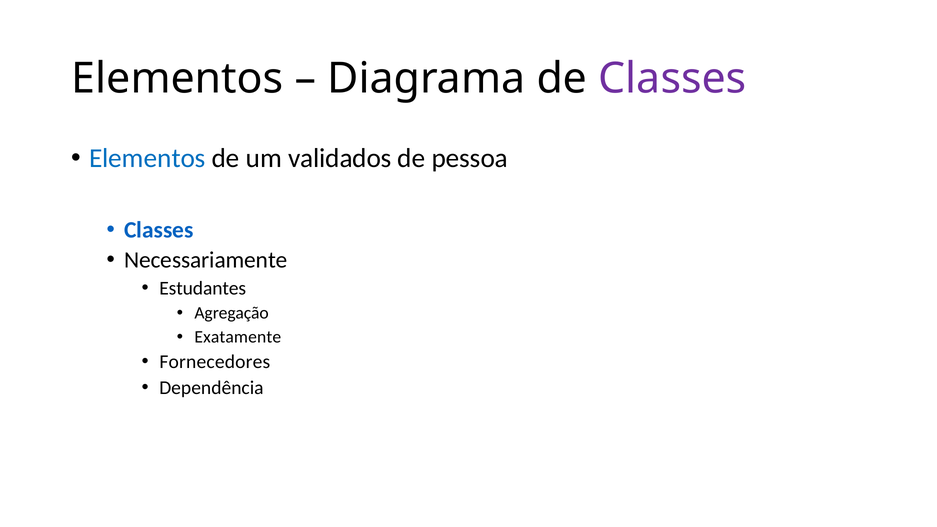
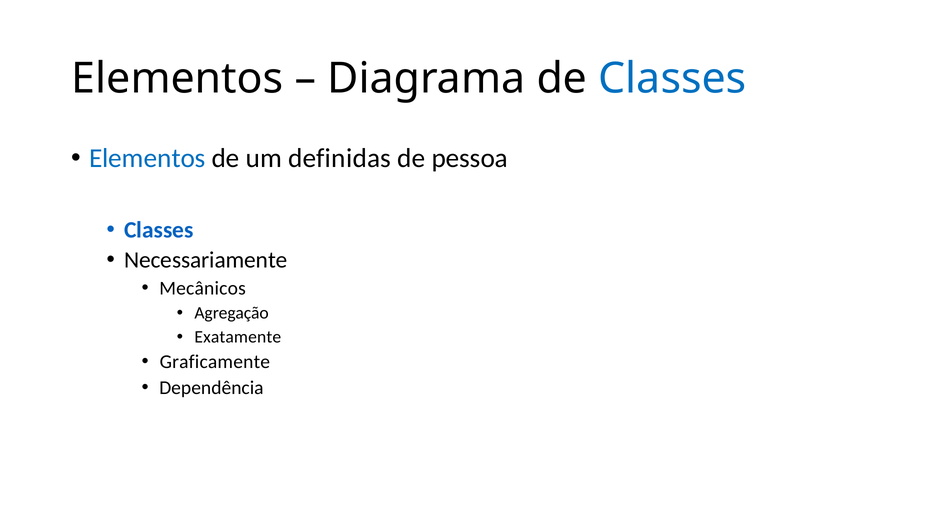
Classes at (672, 79) colour: purple -> blue
validados: validados -> definidas
Estudantes: Estudantes -> Mecânicos
Fornecedores: Fornecedores -> Graficamente
